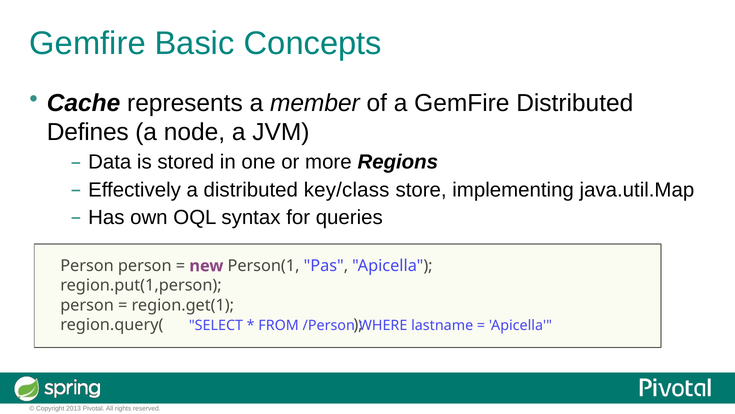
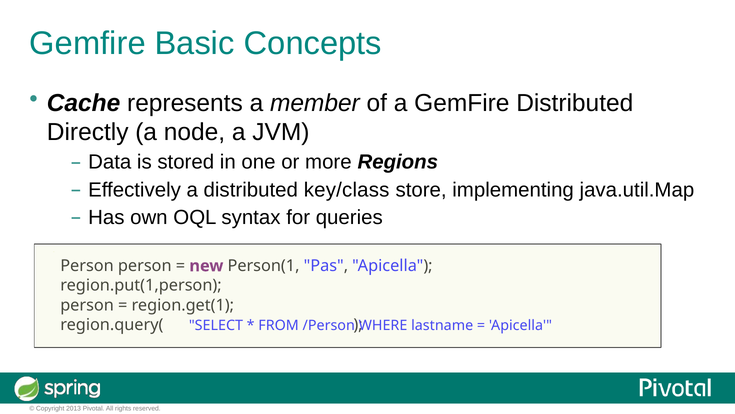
Defines: Defines -> Directly
